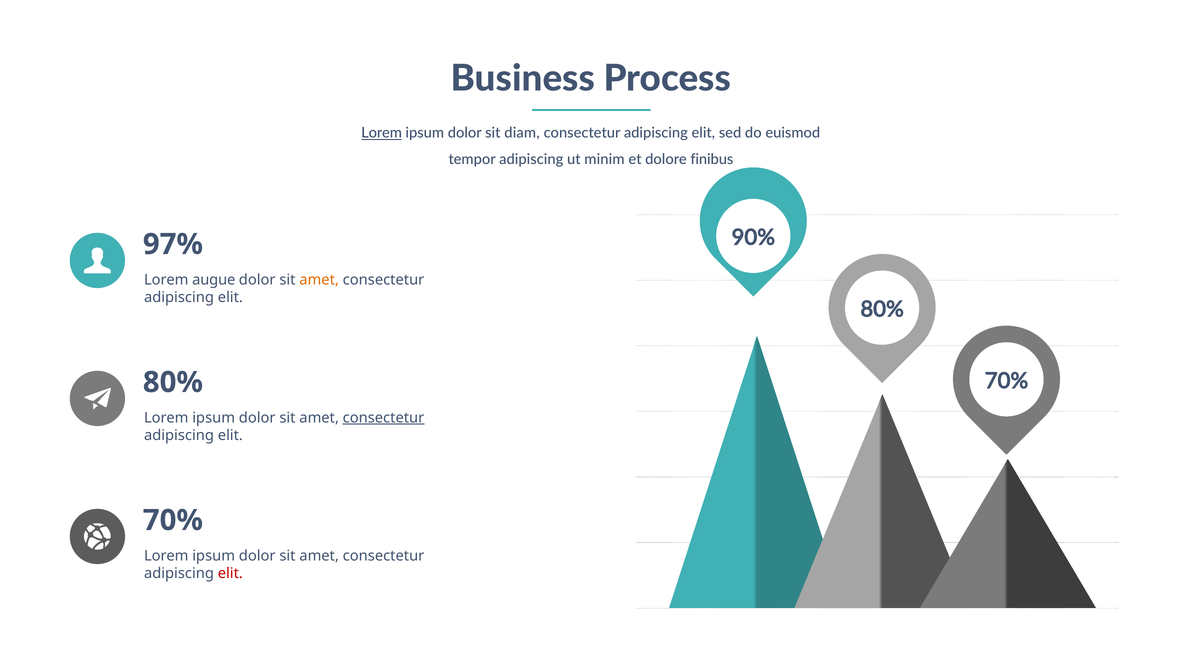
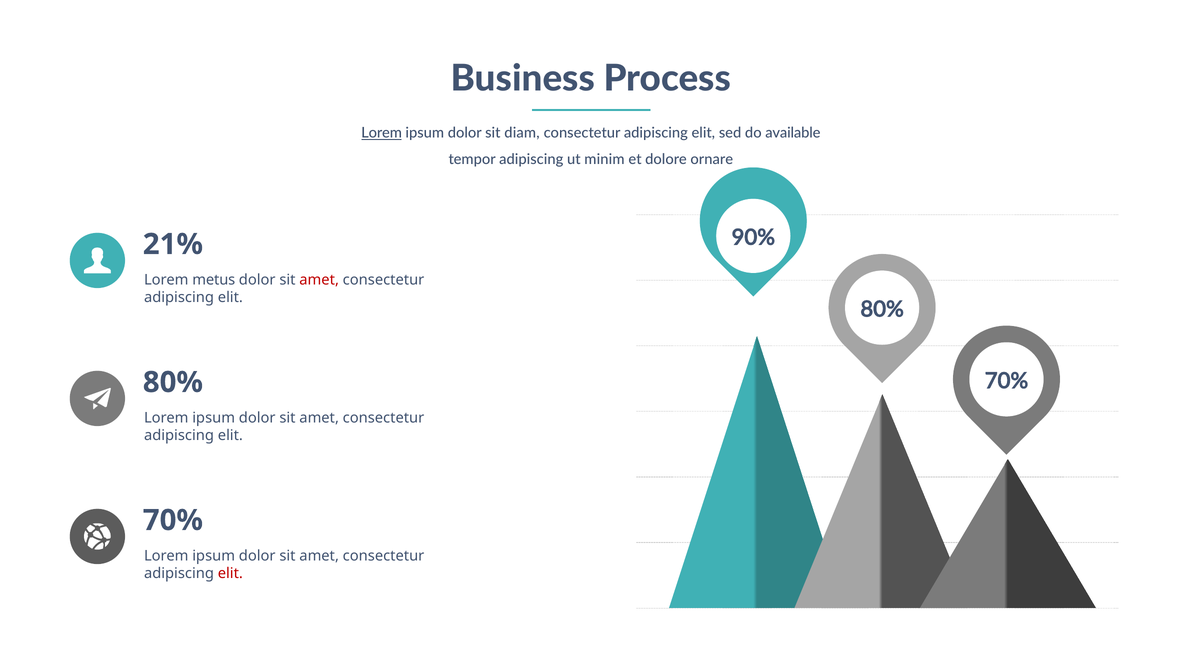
euismod: euismod -> available
finibus: finibus -> ornare
97%: 97% -> 21%
augue: augue -> metus
amet at (319, 280) colour: orange -> red
consectetur at (383, 418) underline: present -> none
